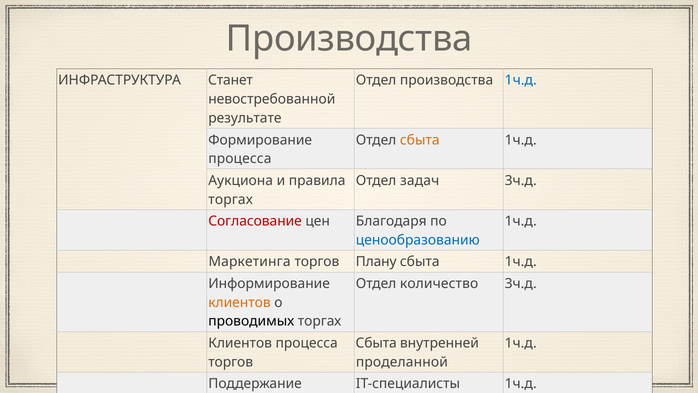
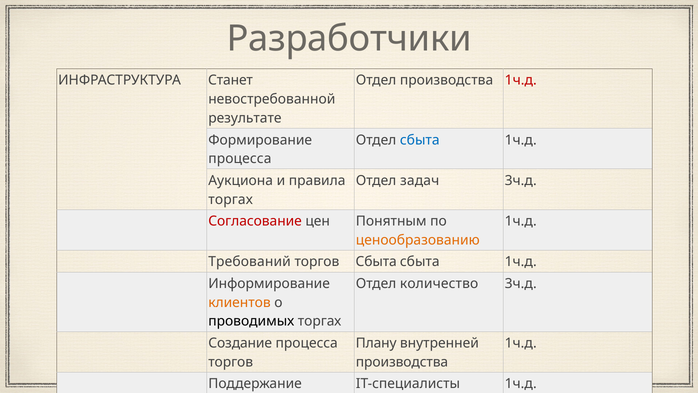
Производства at (349, 39): Производства -> Разработчики
1ч.д at (521, 80) colour: blue -> red
сбыта at (420, 140) colour: orange -> blue
Благодаря: Благодаря -> Понятным
ценообразованию colour: blue -> orange
Маркетинга: Маркетинга -> Требований
торгов Плану: Плану -> Сбыта
Клиентов at (240, 343): Клиентов -> Создание
Сбыта at (376, 343): Сбыта -> Плану
проделанной at (402, 362): проделанной -> производства
